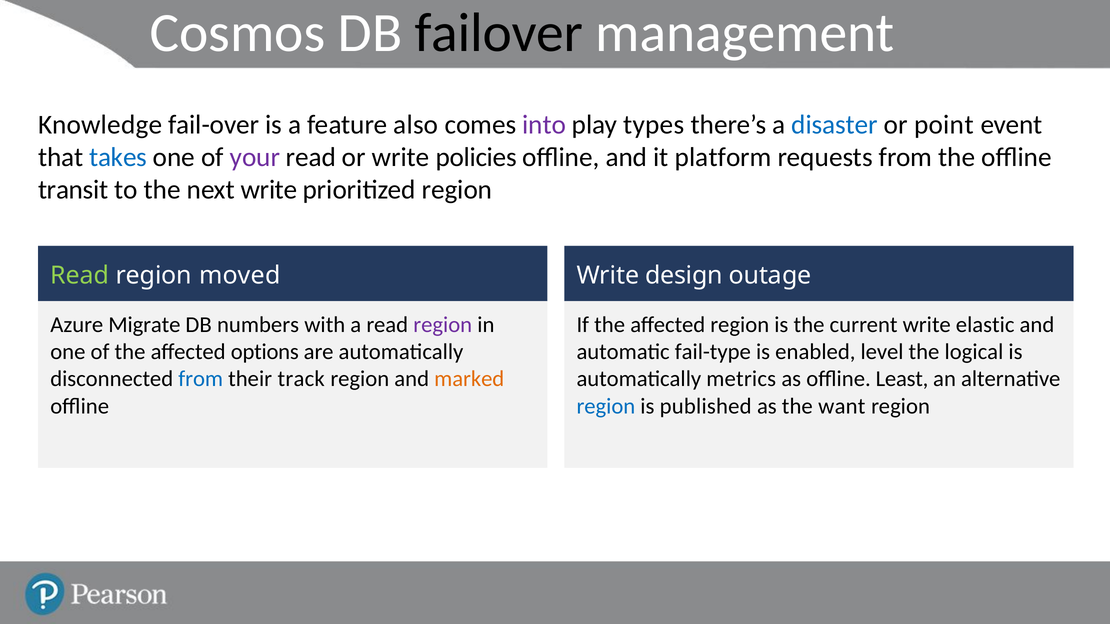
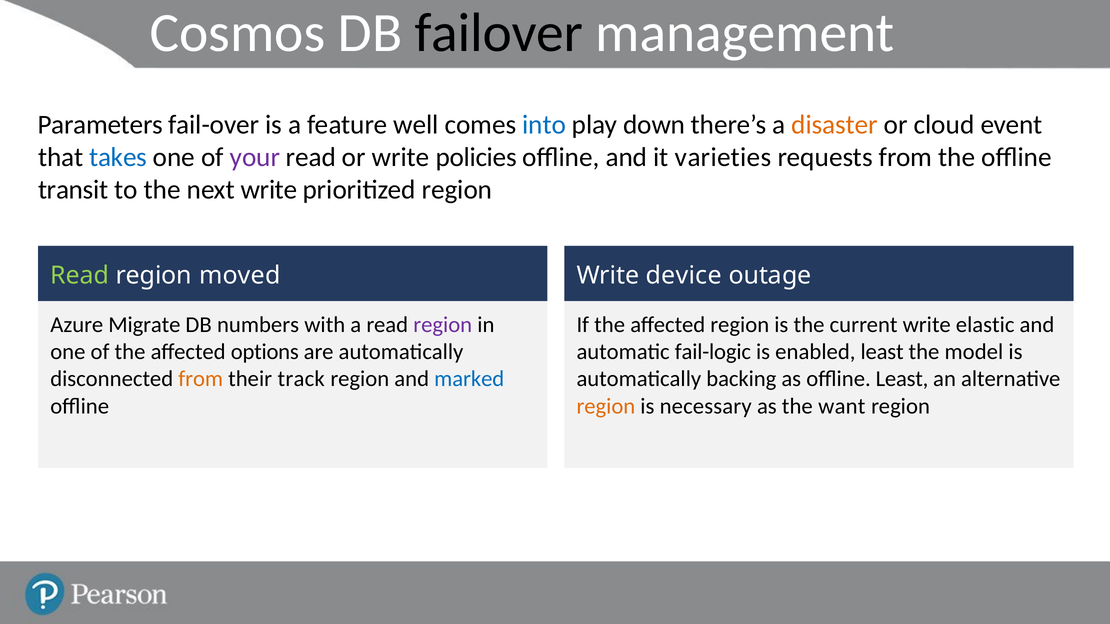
Knowledge: Knowledge -> Parameters
also: also -> well
into colour: purple -> blue
types: types -> down
disaster colour: blue -> orange
point: point -> cloud
platform: platform -> varieties
design: design -> device
fail-type: fail-type -> fail-logic
enabled level: level -> least
logical: logical -> model
from at (201, 379) colour: blue -> orange
marked colour: orange -> blue
metrics: metrics -> backing
region at (606, 406) colour: blue -> orange
published: published -> necessary
